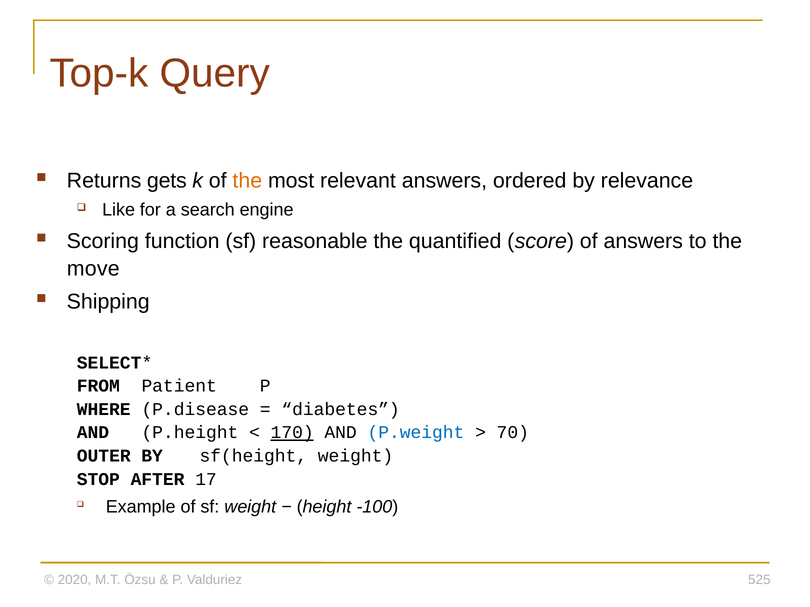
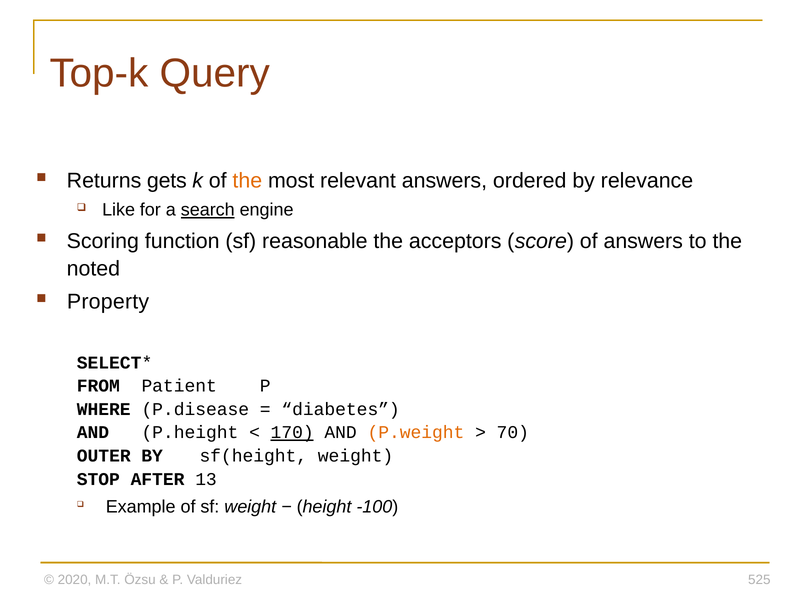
search underline: none -> present
quantified: quantified -> acceptors
move: move -> noted
Shipping: Shipping -> Property
P.weight colour: blue -> orange
17: 17 -> 13
